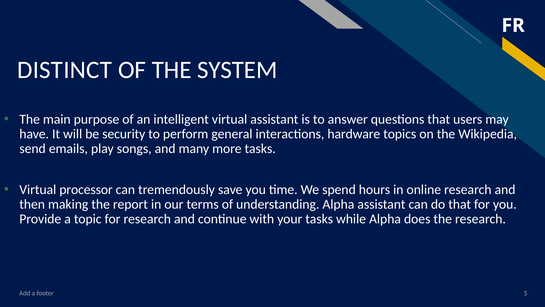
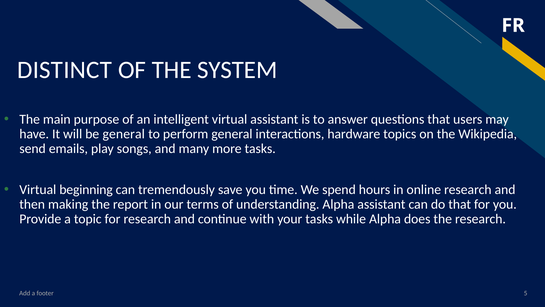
be security: security -> general
processor: processor -> beginning
